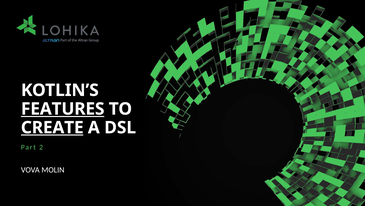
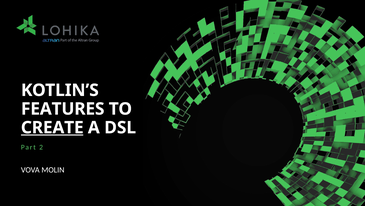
FEATURES underline: present -> none
